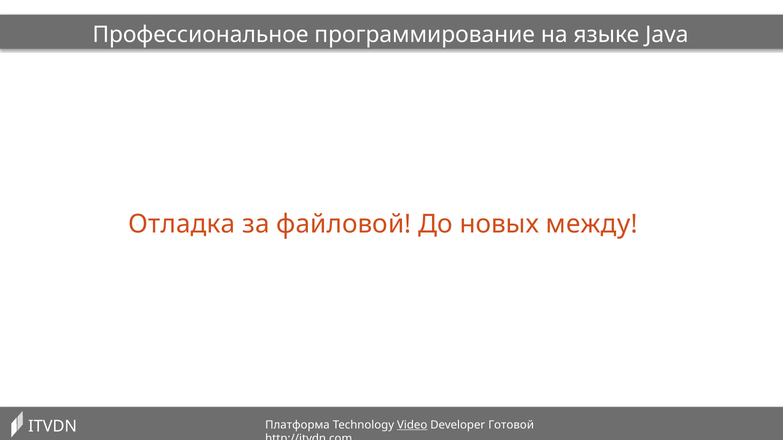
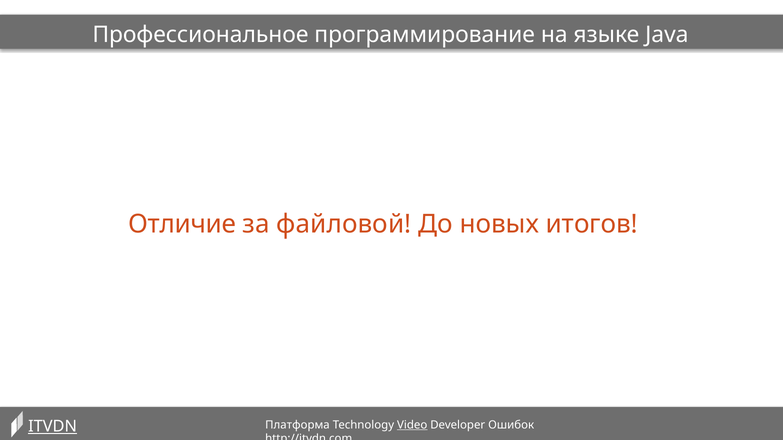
Отладка: Отладка -> Отличие
между: между -> итогов
Готовой: Готовой -> Ошибок
ITVDN underline: none -> present
